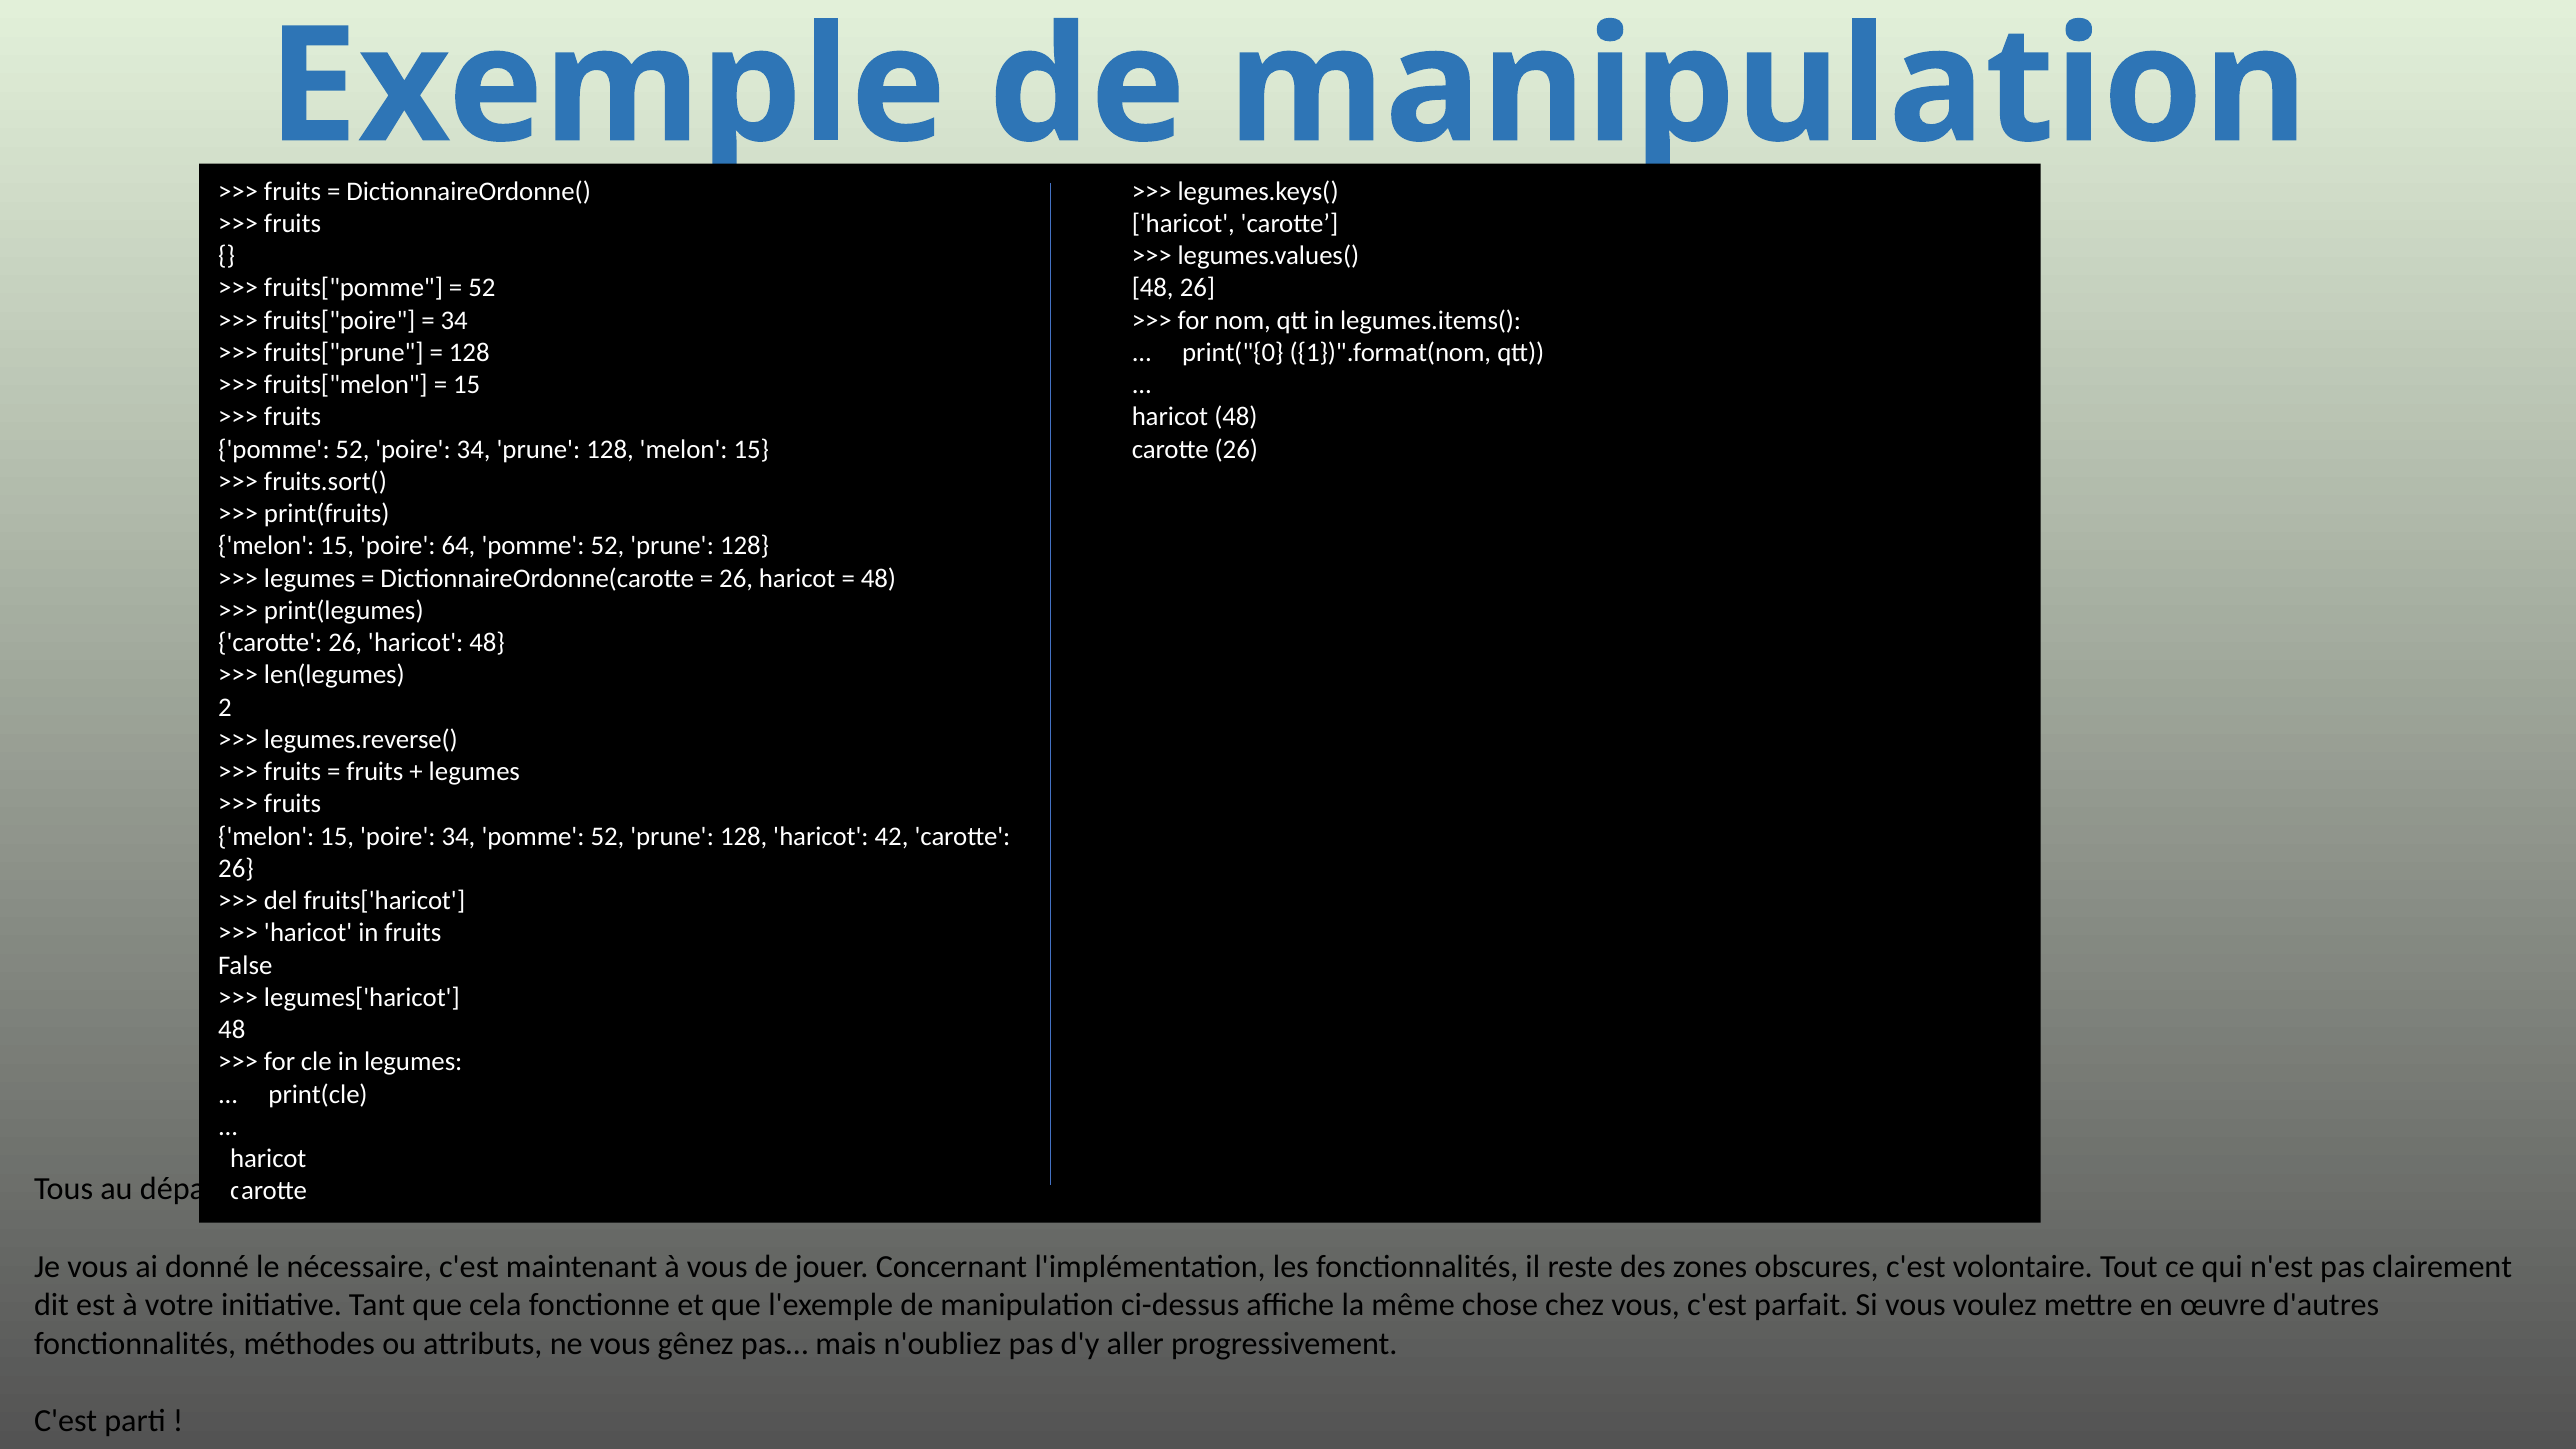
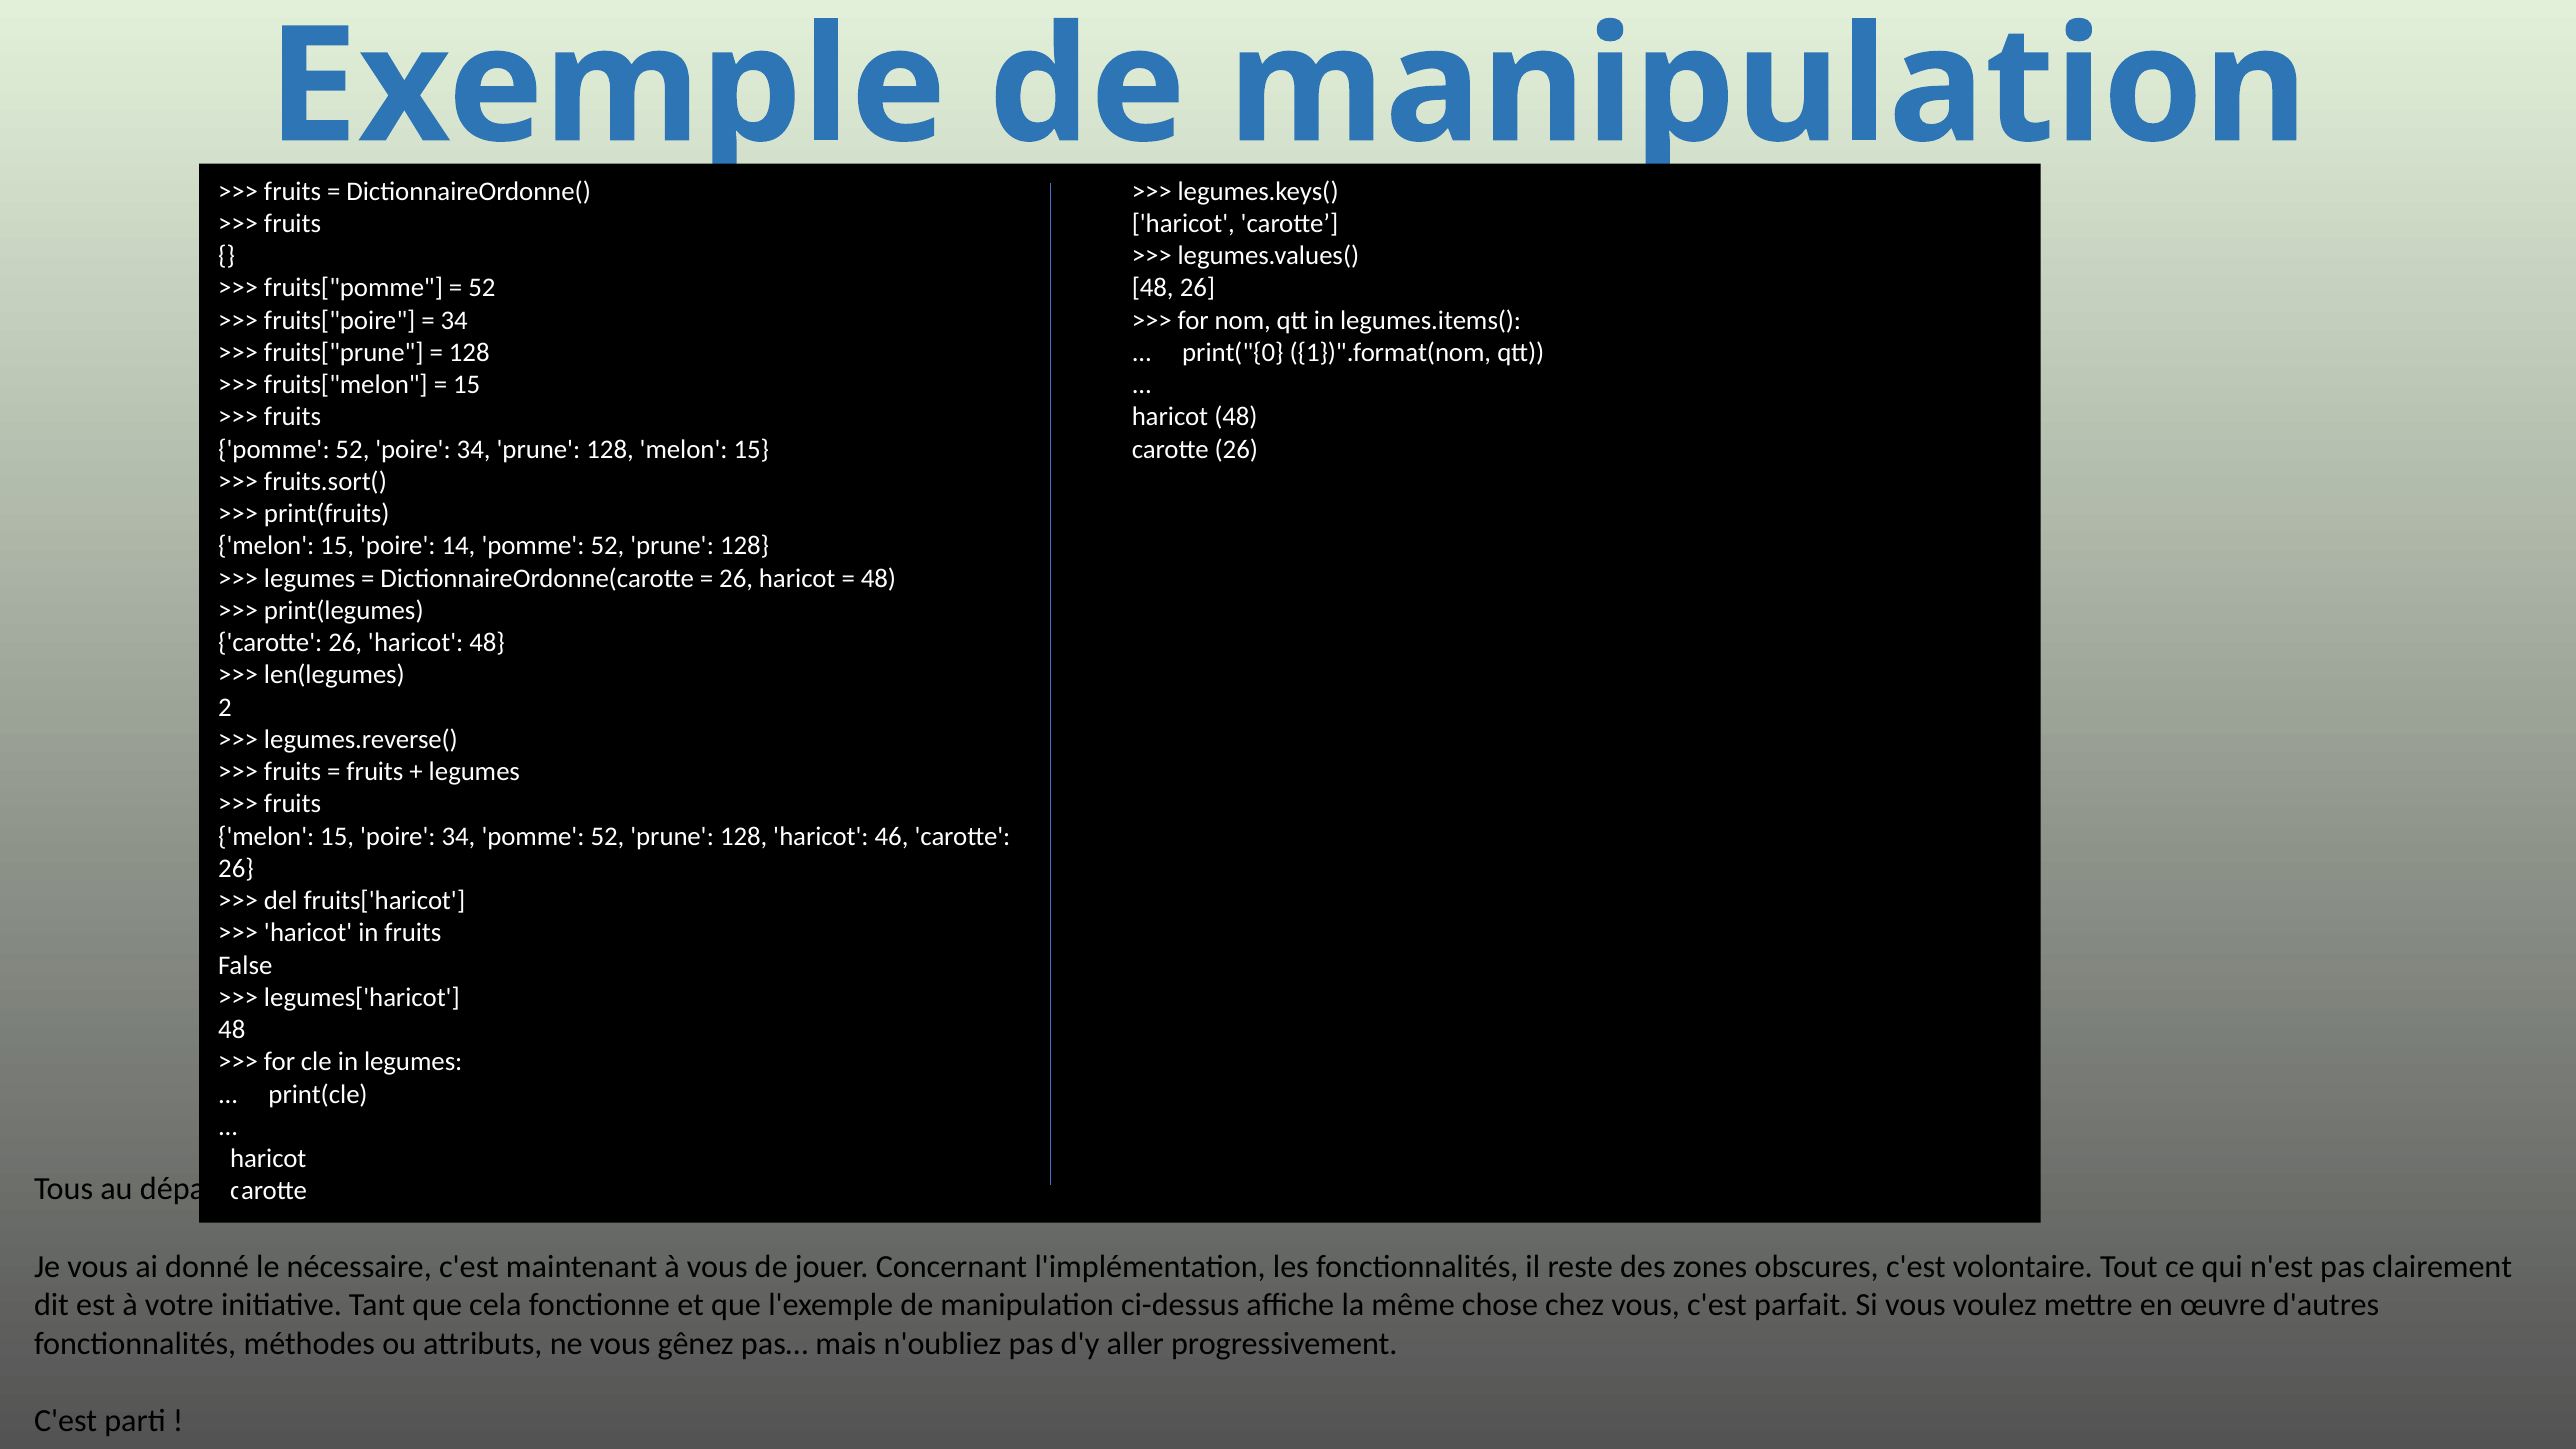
64: 64 -> 14
42: 42 -> 46
